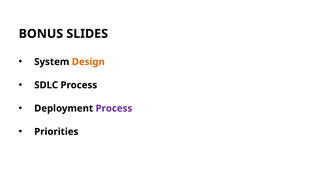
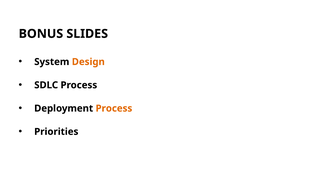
Process at (114, 108) colour: purple -> orange
